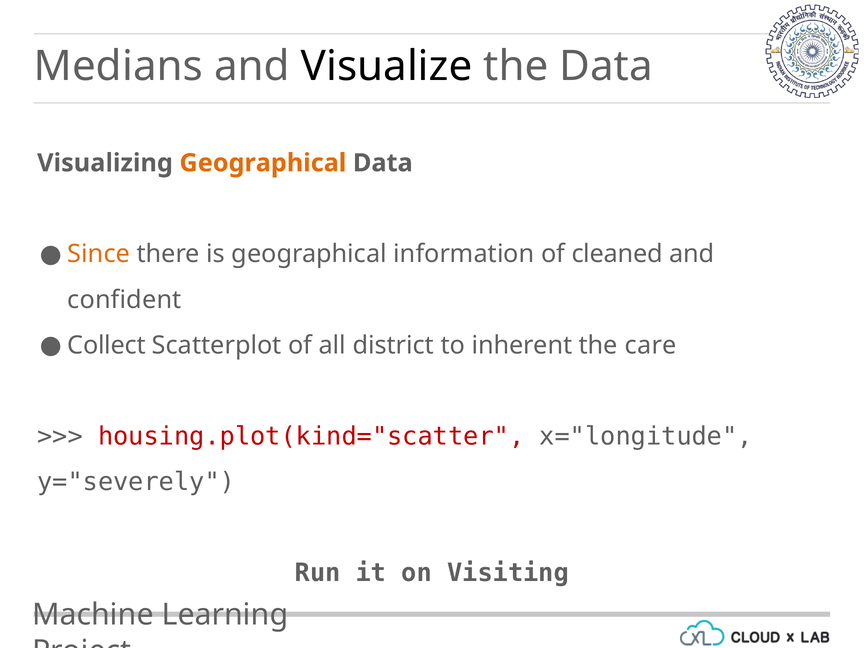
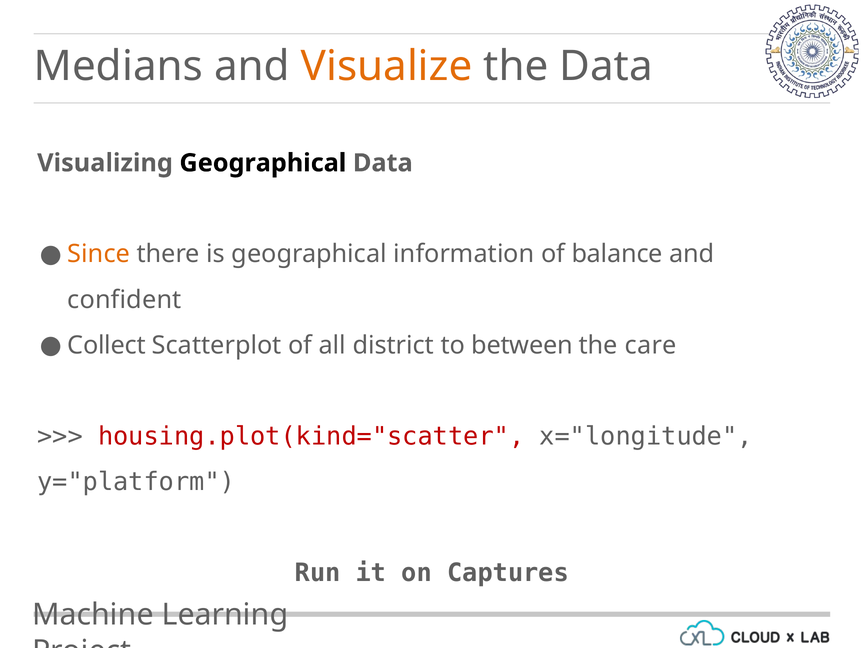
Visualize colour: black -> orange
Geographical at (263, 163) colour: orange -> black
cleaned: cleaned -> balance
inherent: inherent -> between
y="severely: y="severely -> y="platform
Visiting: Visiting -> Captures
